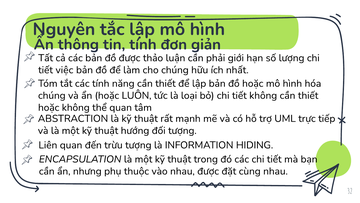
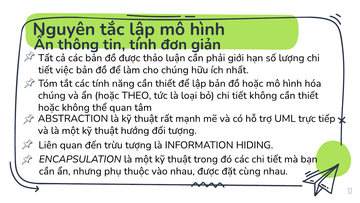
LUÔN: LUÔN -> THEO
